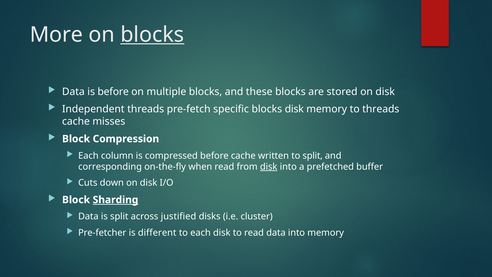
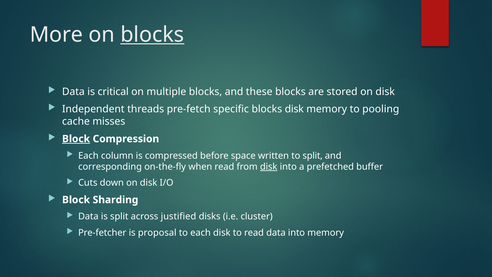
is before: before -> critical
to threads: threads -> pooling
Block at (76, 139) underline: none -> present
before cache: cache -> space
Sharding underline: present -> none
different: different -> proposal
